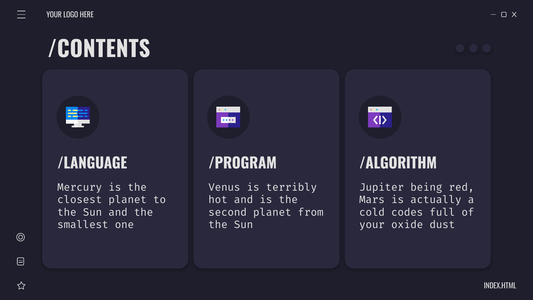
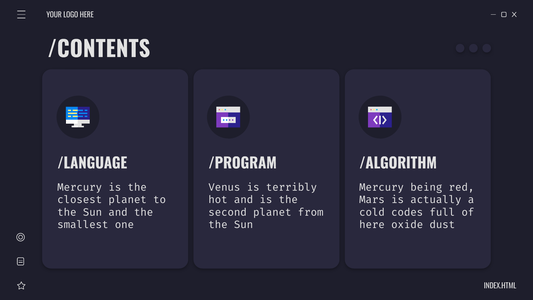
Jupiter at (382, 187): Jupiter -> Mercury
your at (372, 225): your -> here
